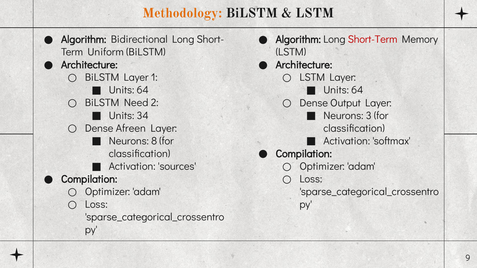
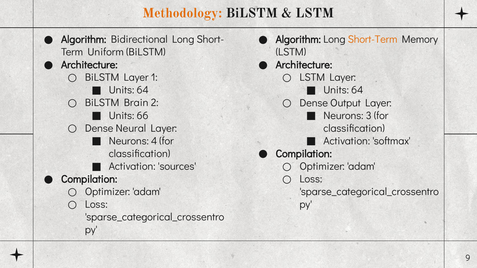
Short-Term colour: red -> orange
Need: Need -> Brain
34: 34 -> 66
Afreen: Afreen -> Neural
8: 8 -> 4
